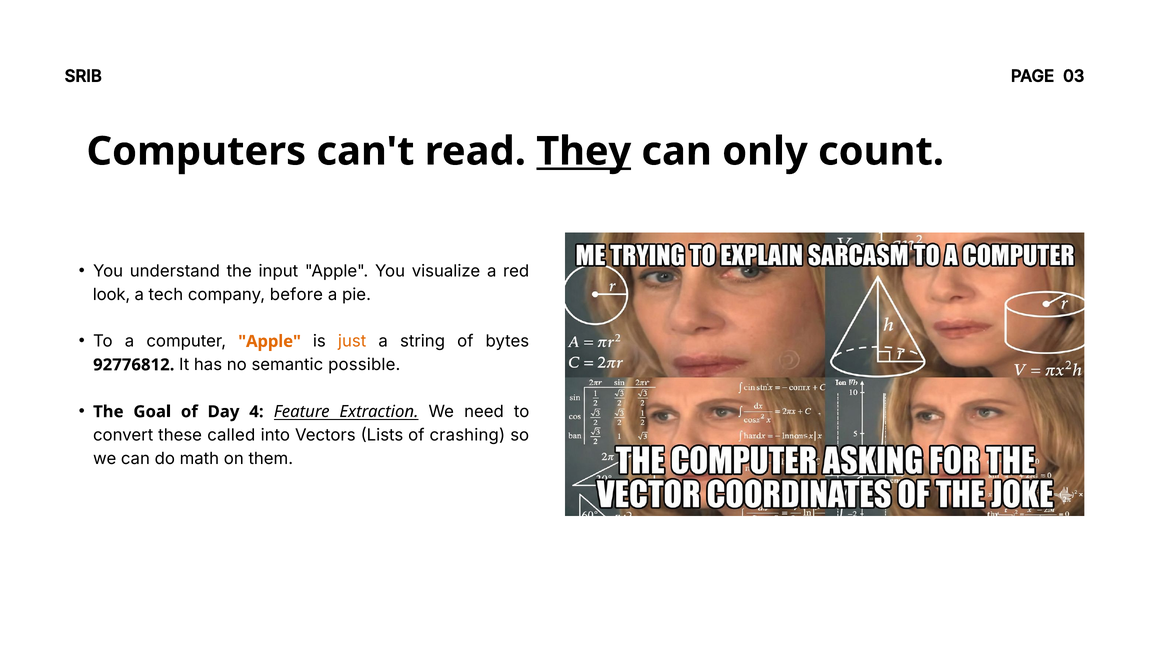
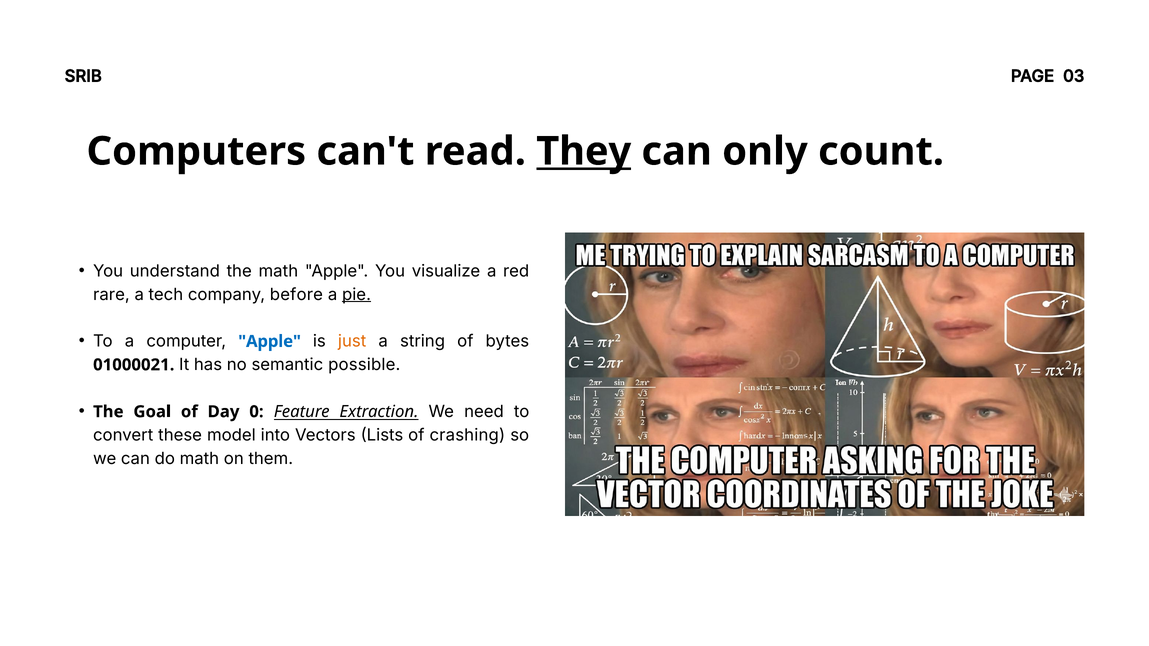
the input: input -> math
look: look -> rare
pie underline: none -> present
Apple at (270, 342) colour: orange -> blue
92776812: 92776812 -> 01000021
4: 4 -> 0
called: called -> model
